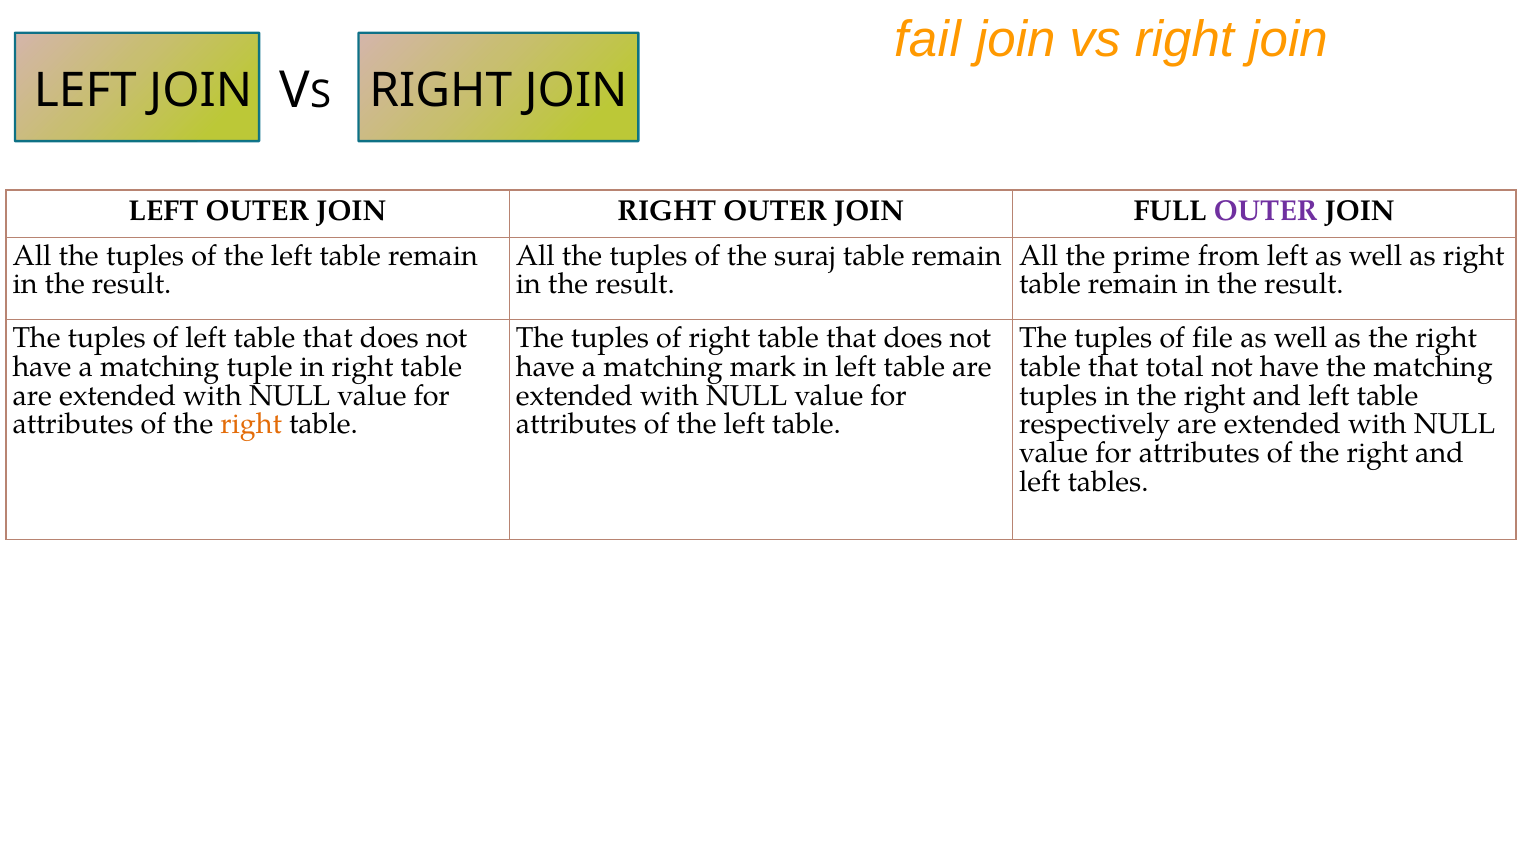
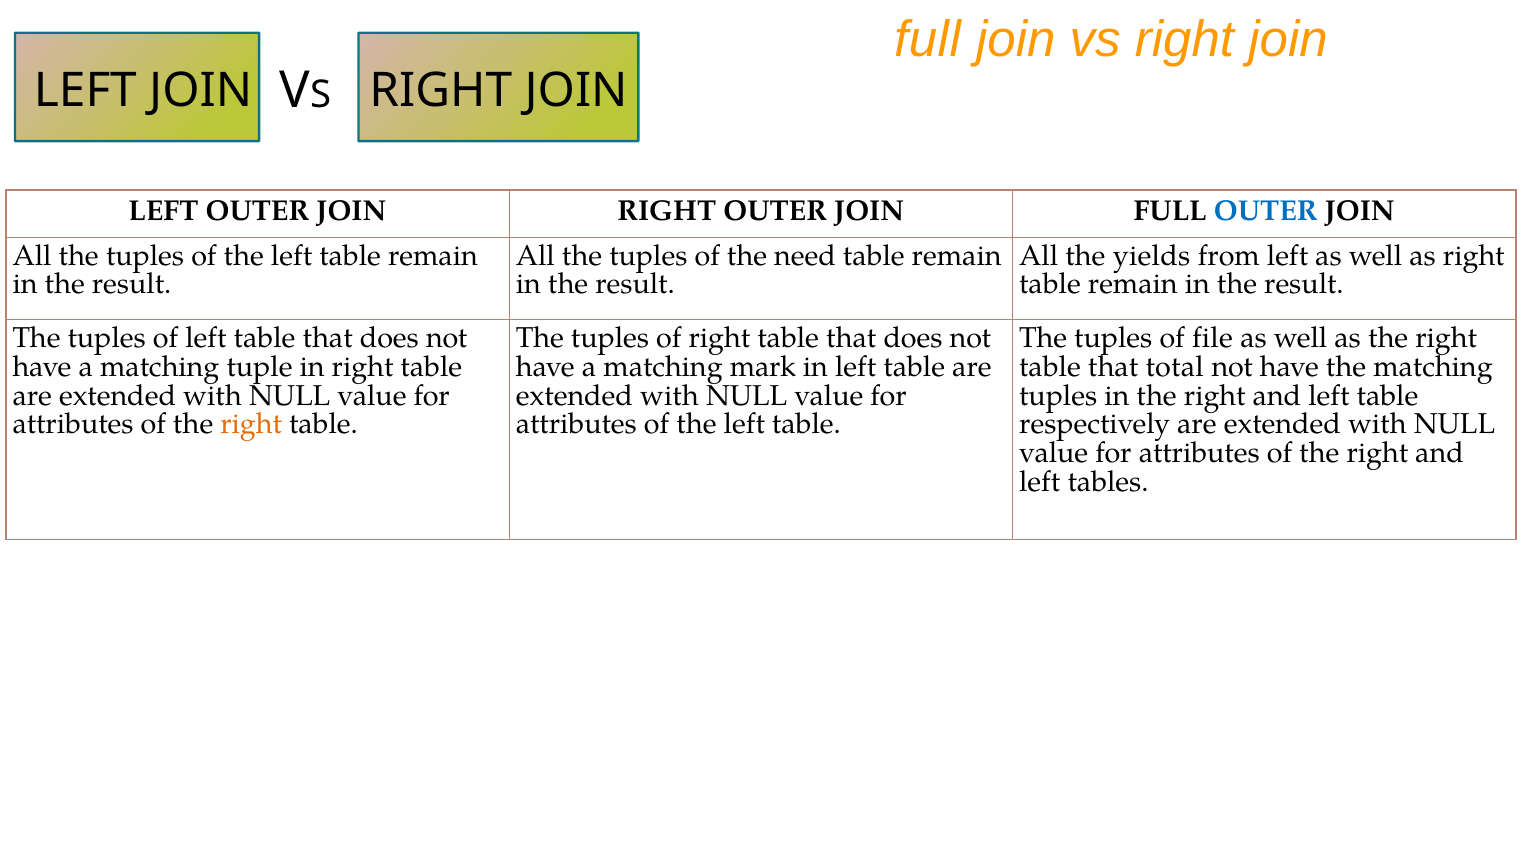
fail at (928, 40): fail -> full
OUTER at (1266, 211) colour: purple -> blue
suraj: suraj -> need
prime: prime -> yields
